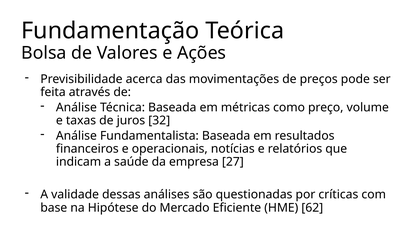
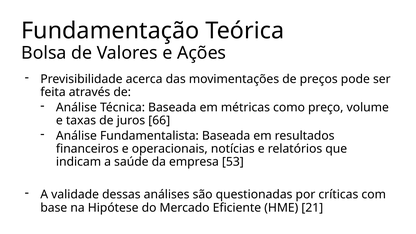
32: 32 -> 66
27: 27 -> 53
62: 62 -> 21
